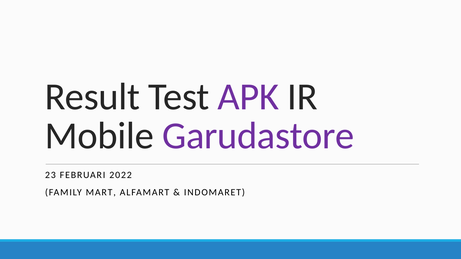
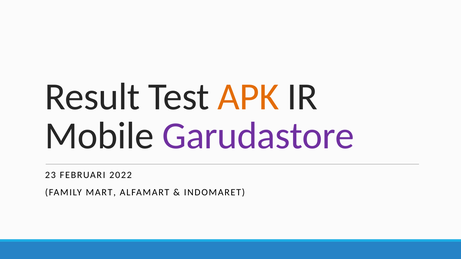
APK colour: purple -> orange
